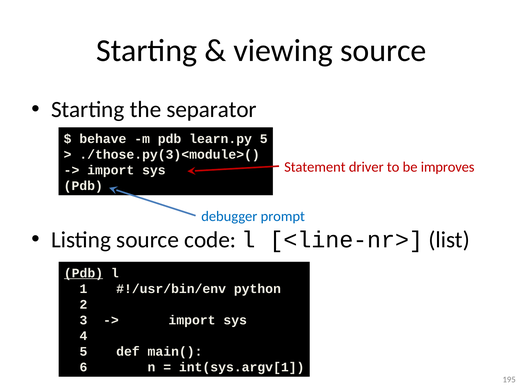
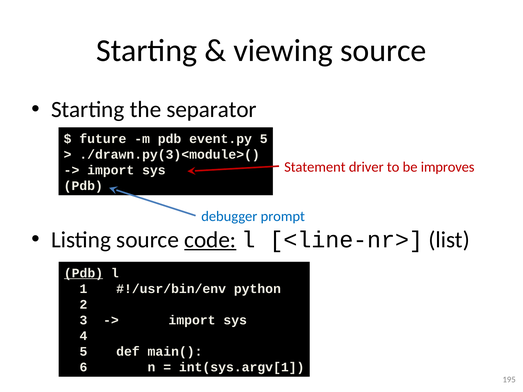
behave: behave -> future
learn.py: learn.py -> event.py
./those.py(3)<module>(: ./those.py(3)<module>( -> ./drawn.py(3)<module>(
code underline: none -> present
